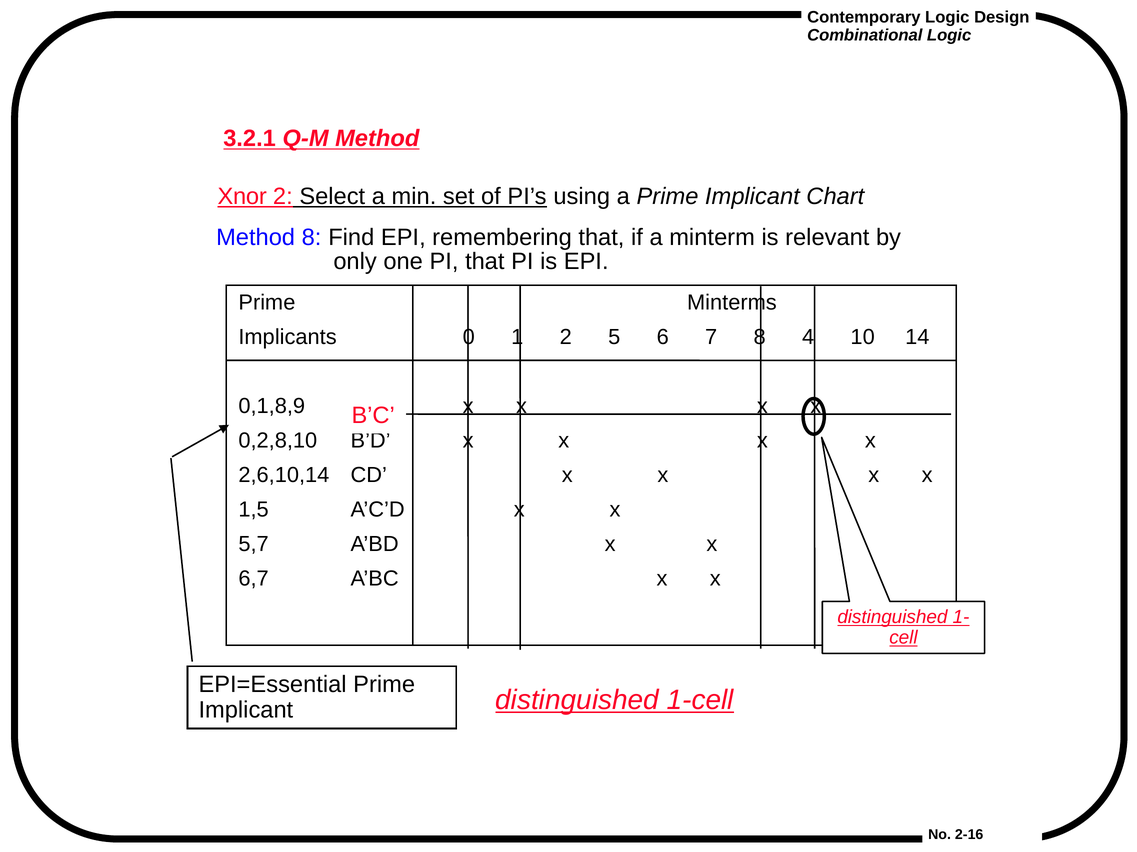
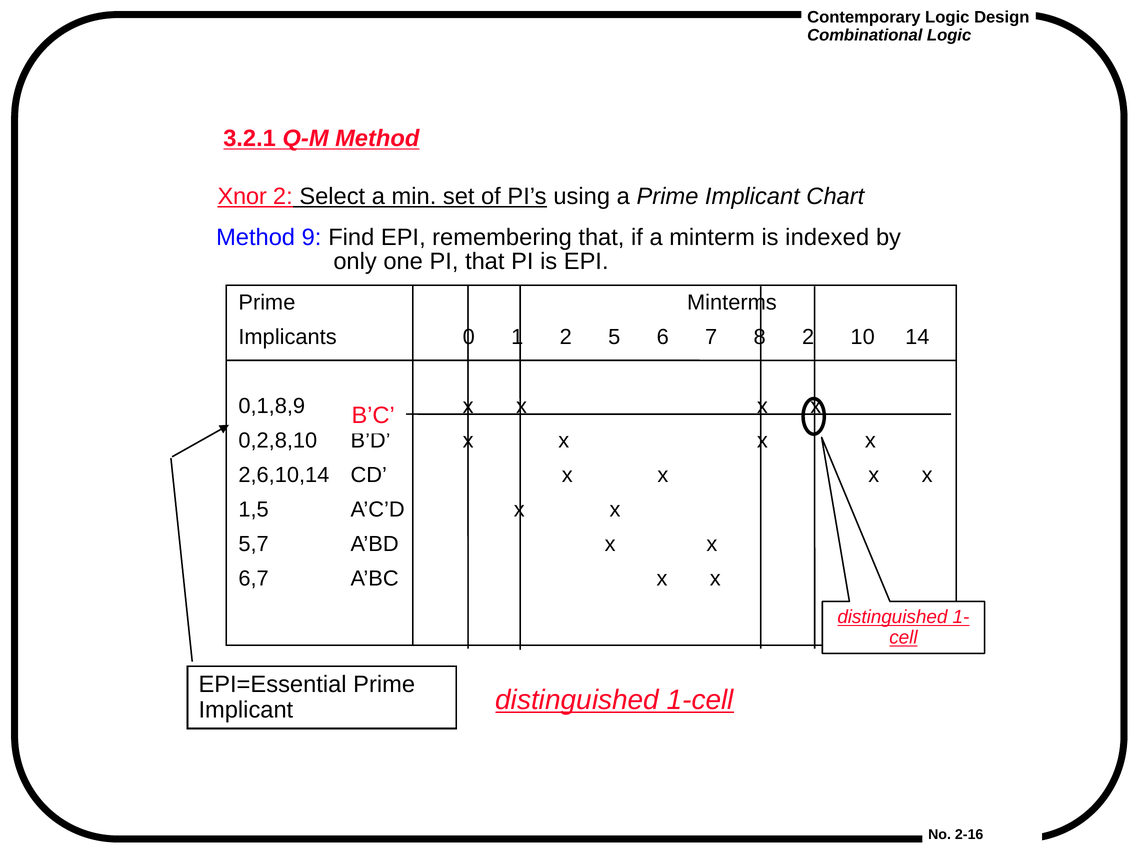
Method 8: 8 -> 9
relevant: relevant -> indexed
8 4: 4 -> 2
